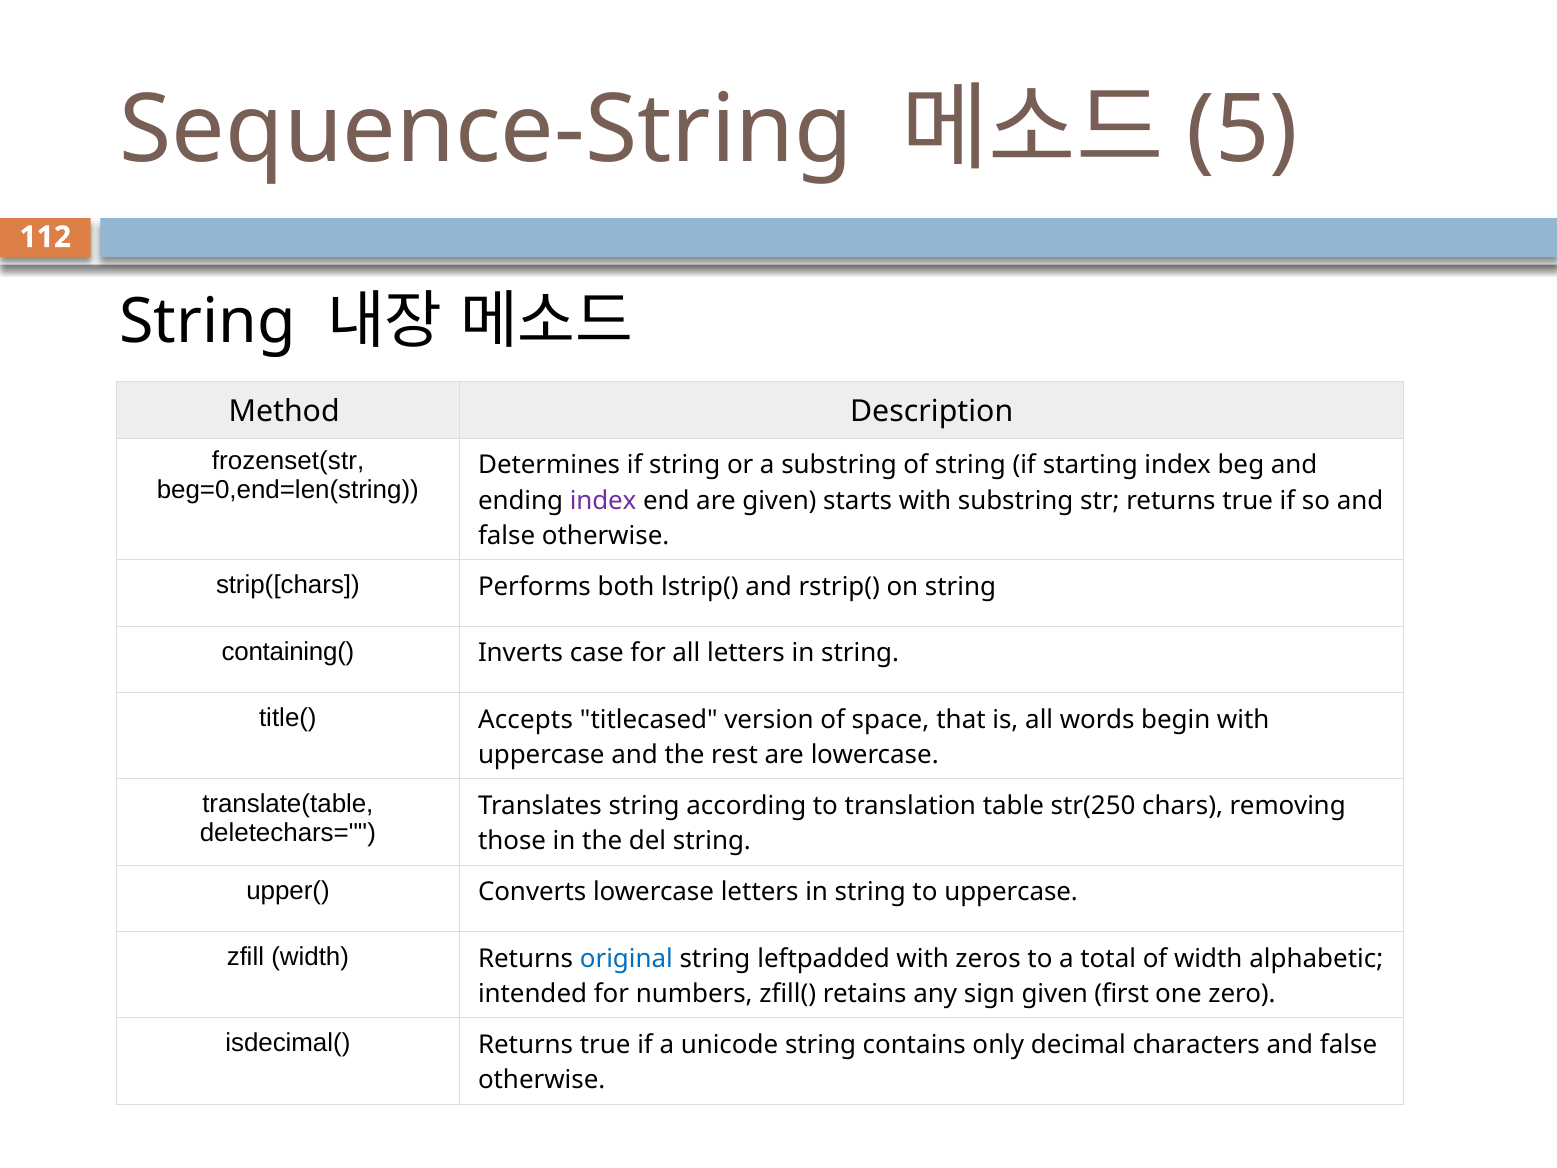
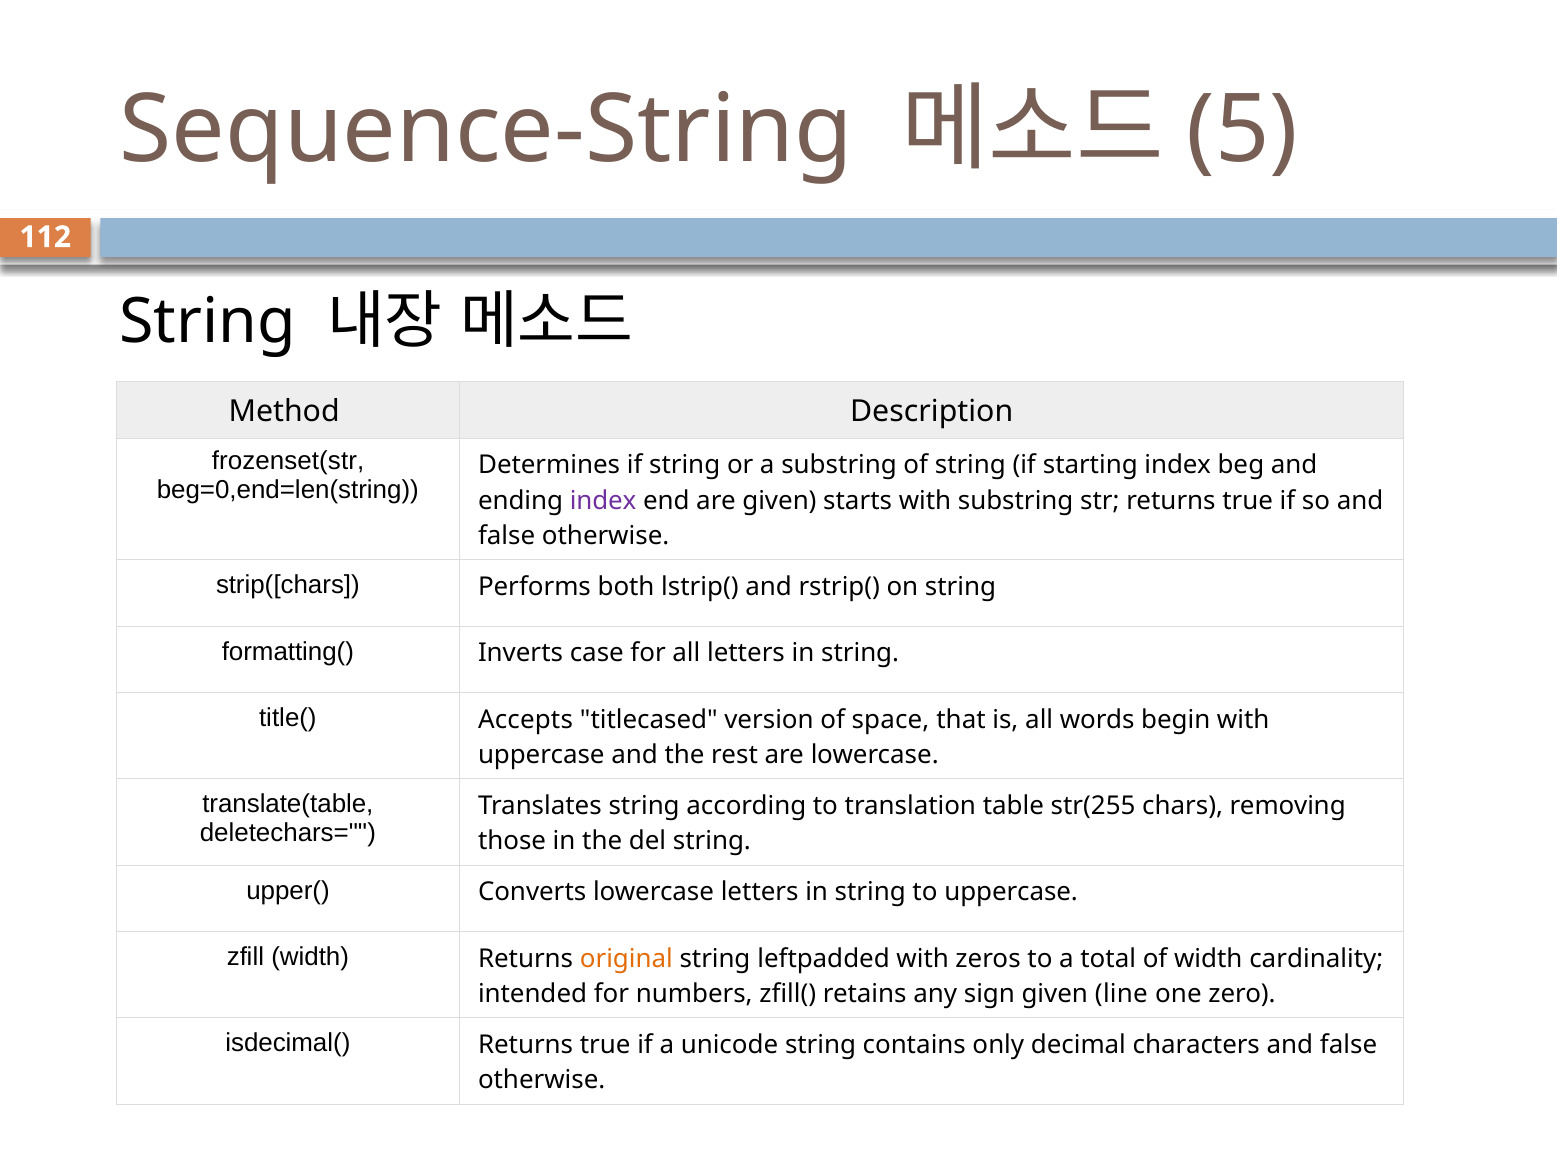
containing(: containing( -> formatting(
str(250: str(250 -> str(255
original colour: blue -> orange
alphabetic: alphabetic -> cardinality
first: first -> line
